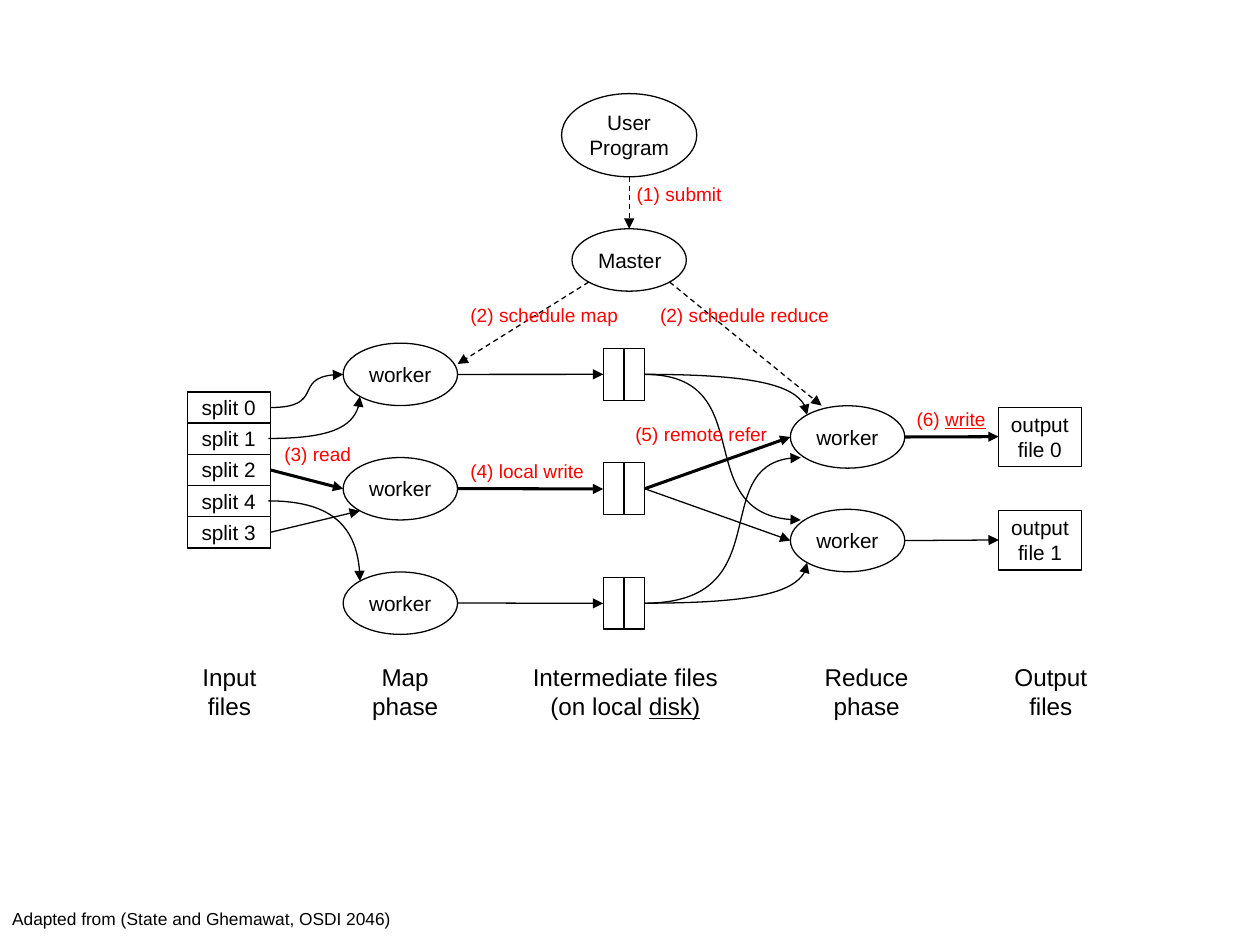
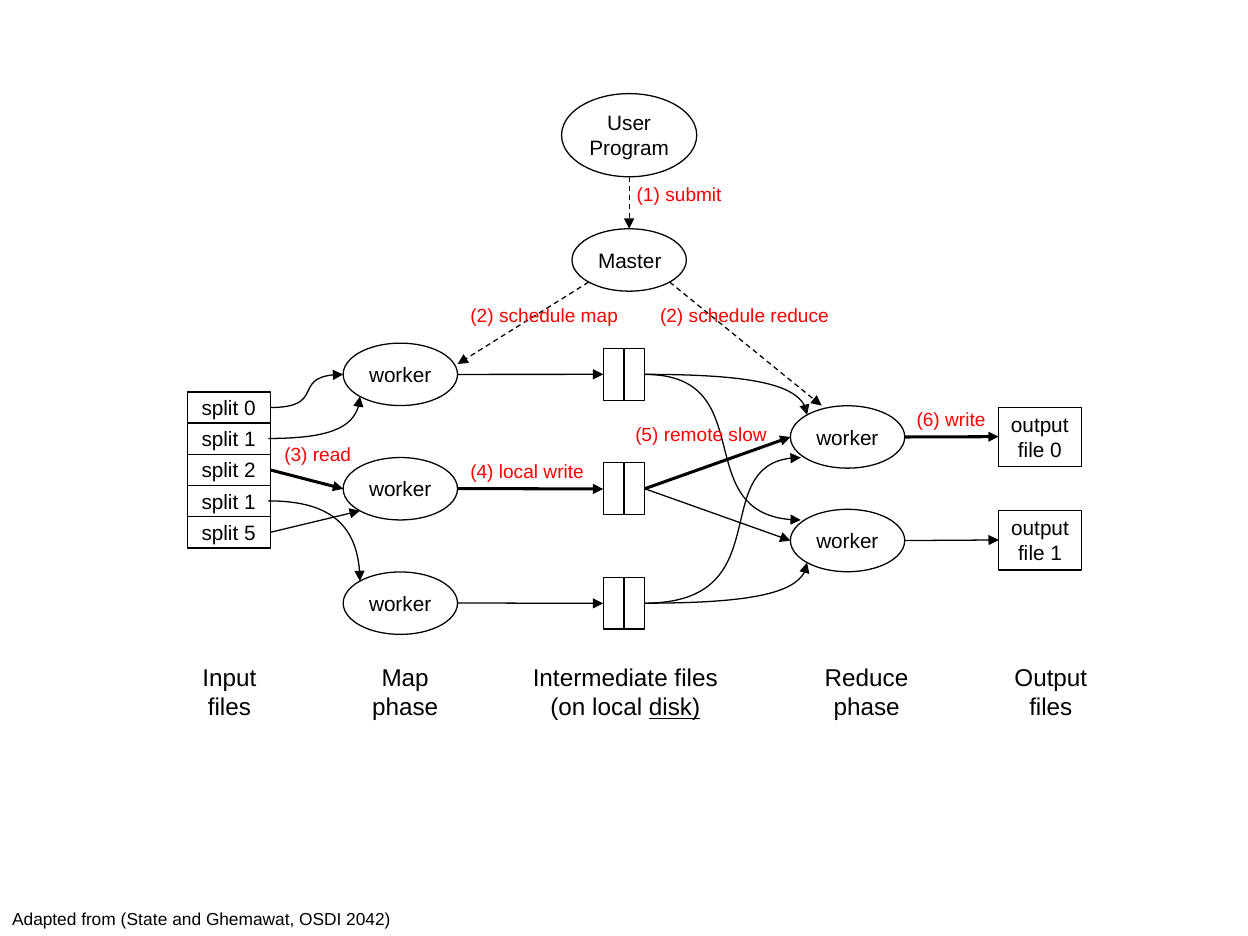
write at (965, 420) underline: present -> none
refer: refer -> slow
4 at (250, 502): 4 -> 1
split 3: 3 -> 5
2046: 2046 -> 2042
